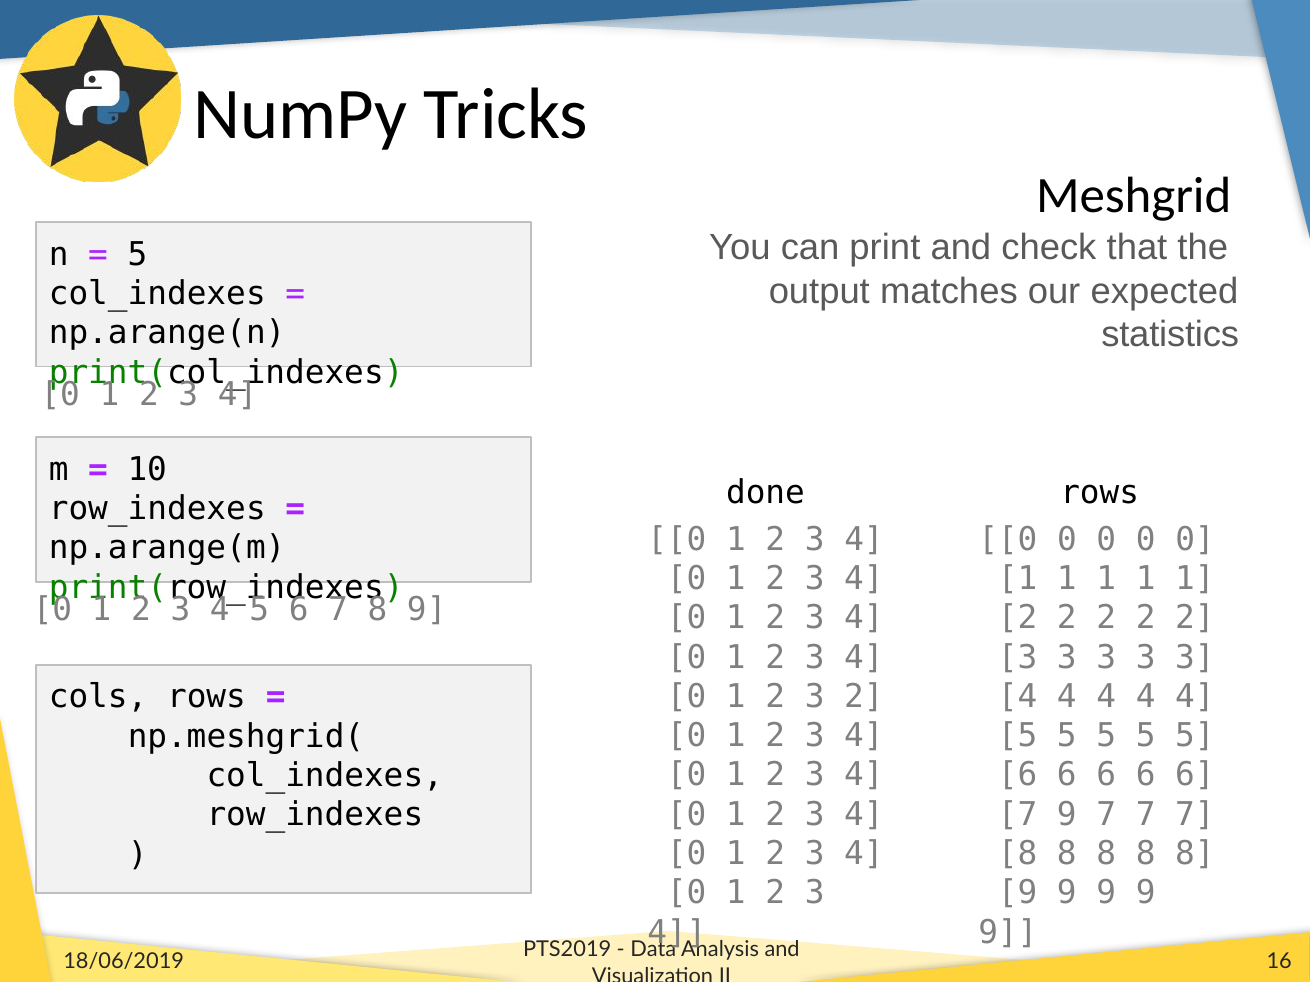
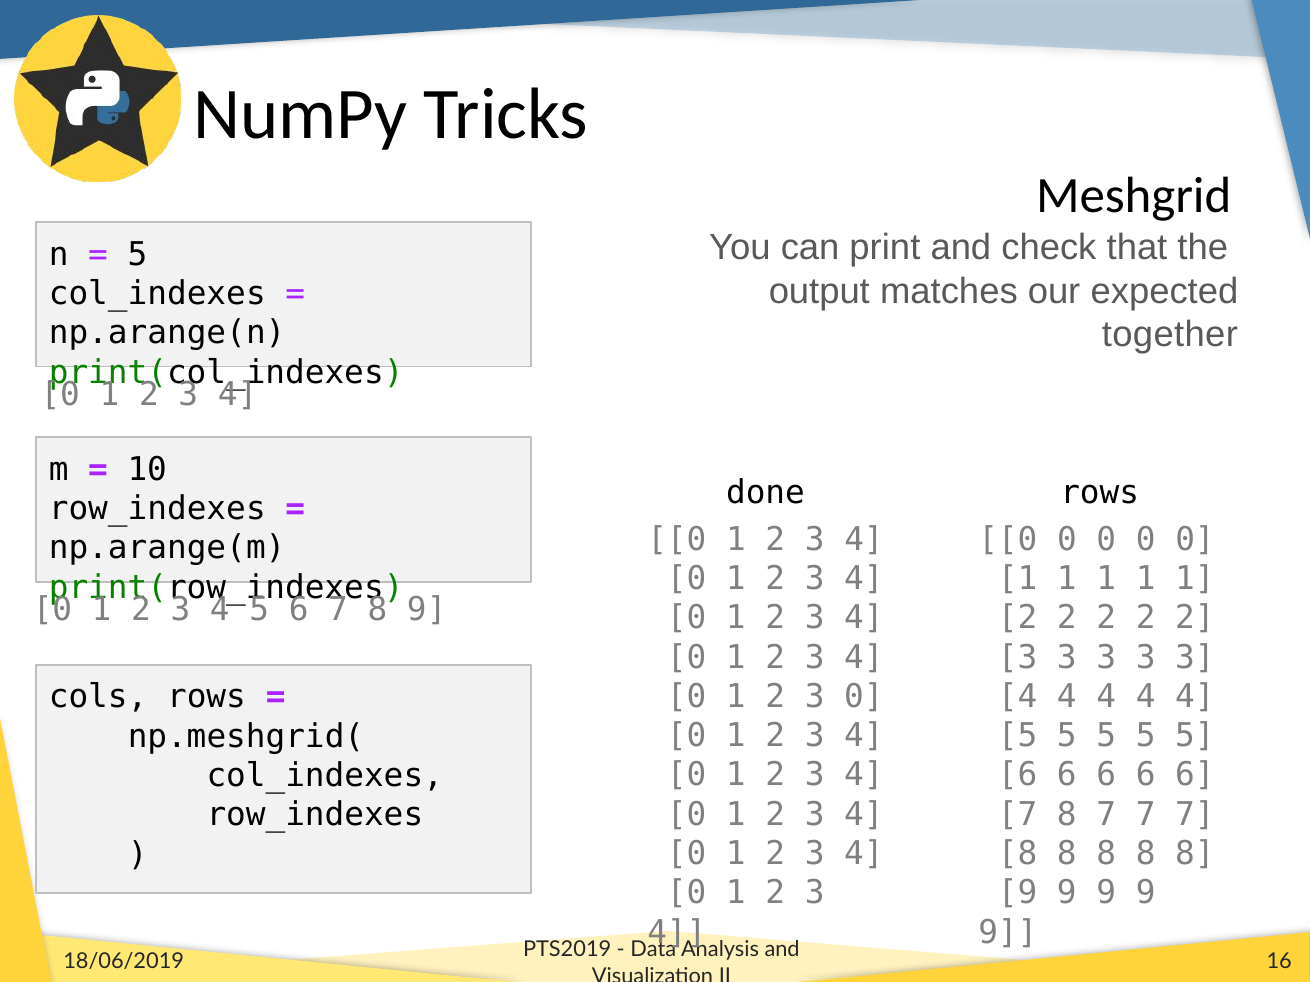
statistics: statistics -> together
3 2: 2 -> 0
9 at (1067, 815): 9 -> 8
